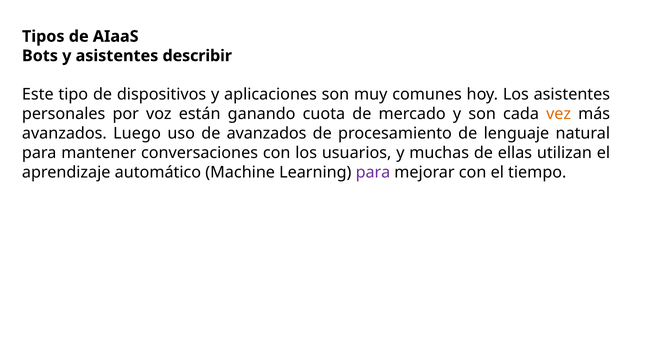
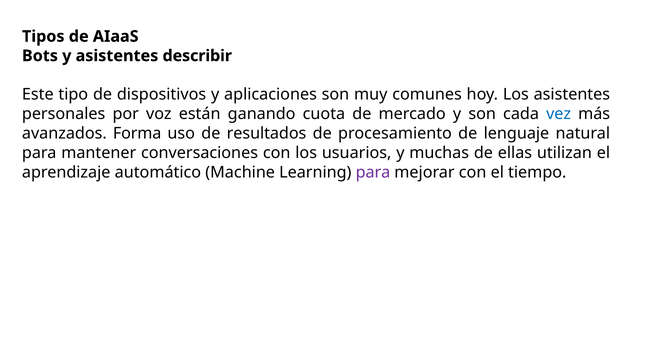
vez colour: orange -> blue
Luego: Luego -> Forma
de avanzados: avanzados -> resultados
